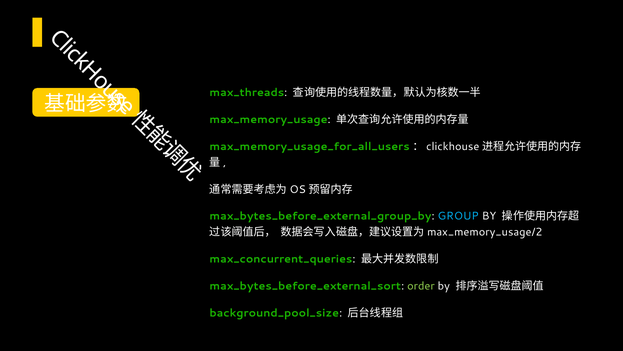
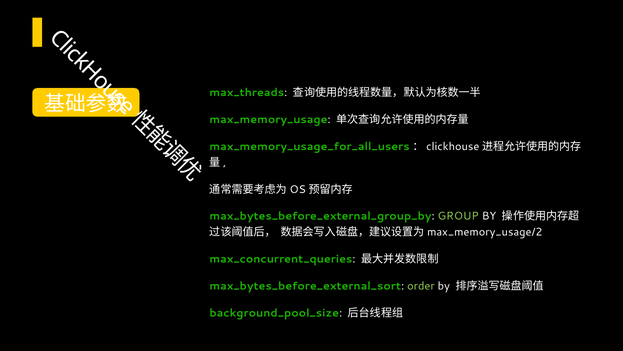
GROUP colour: light blue -> light green
